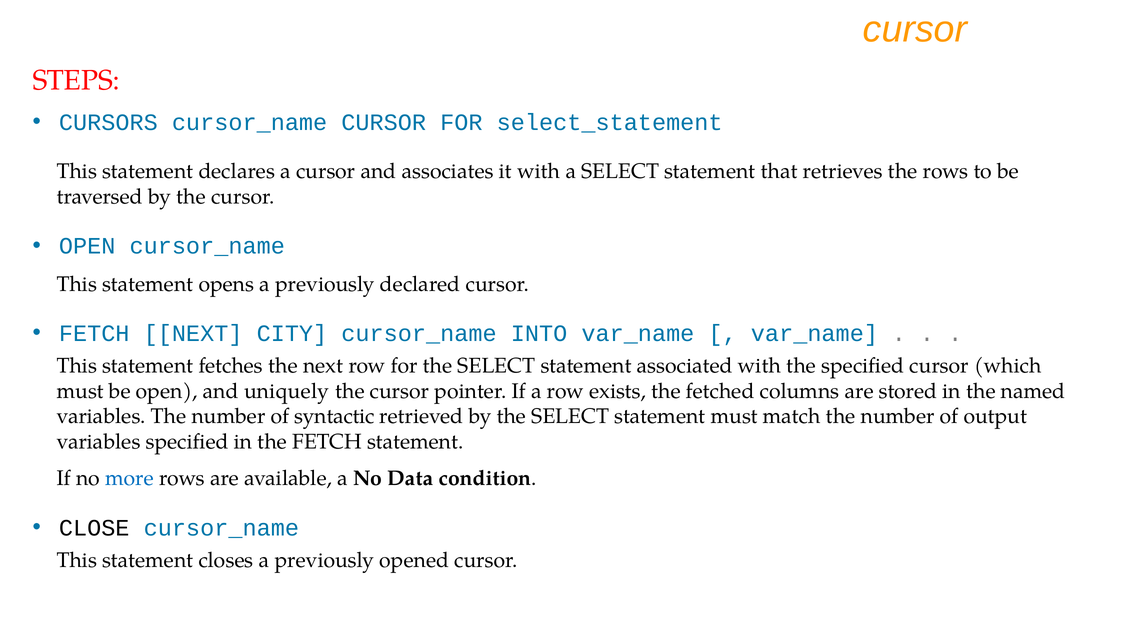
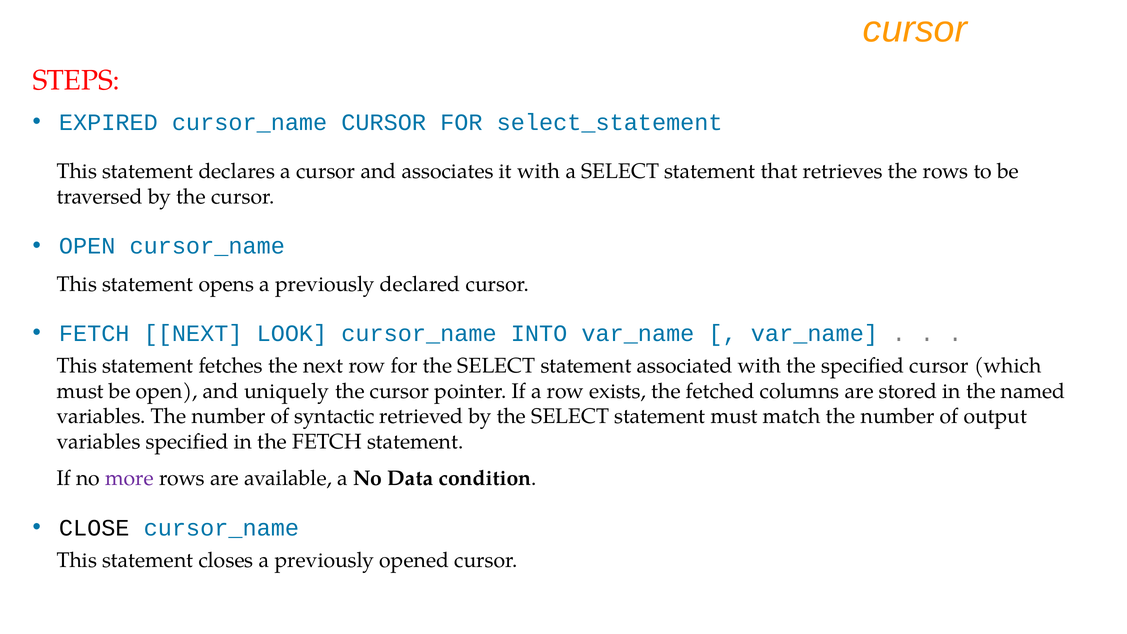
CURSORS: CURSORS -> EXPIRED
CITY: CITY -> LOOK
more colour: blue -> purple
